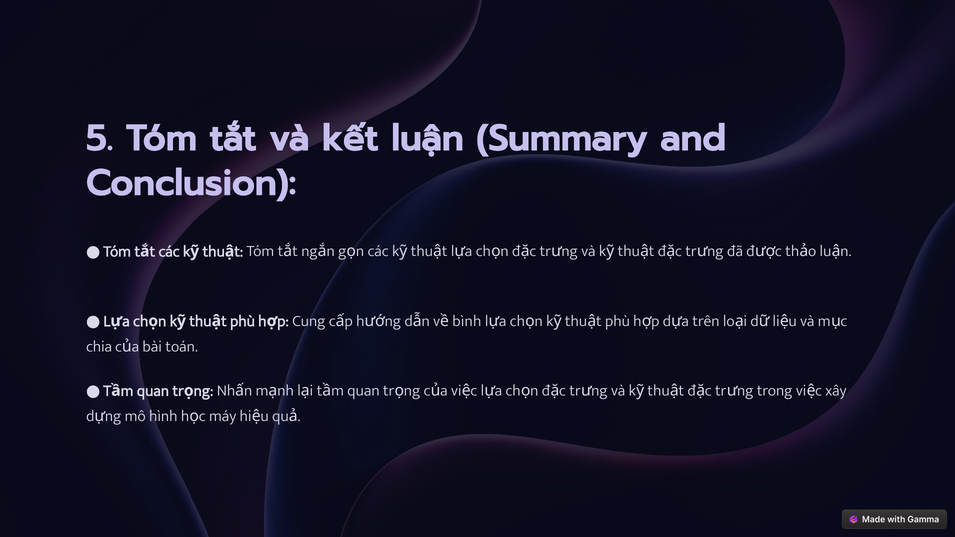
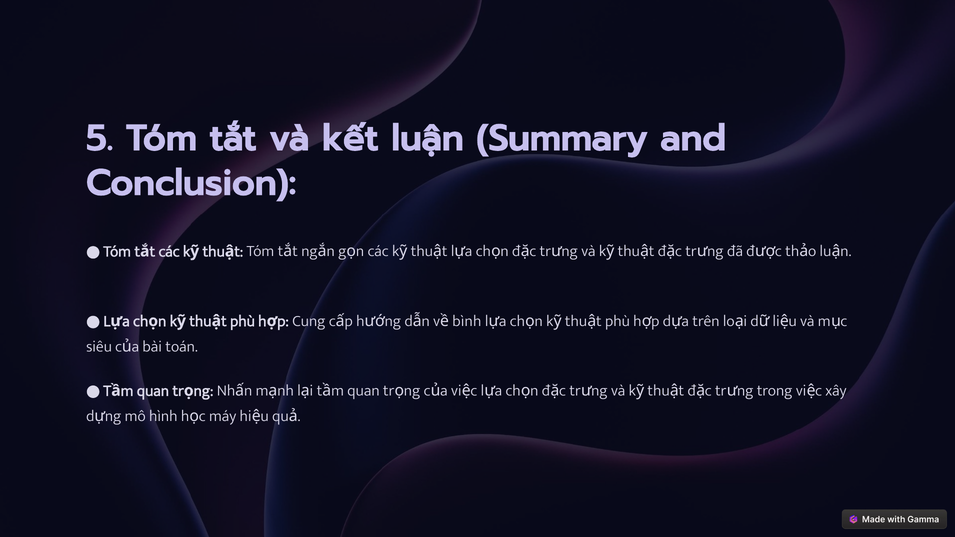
chia: chia -> siêu
